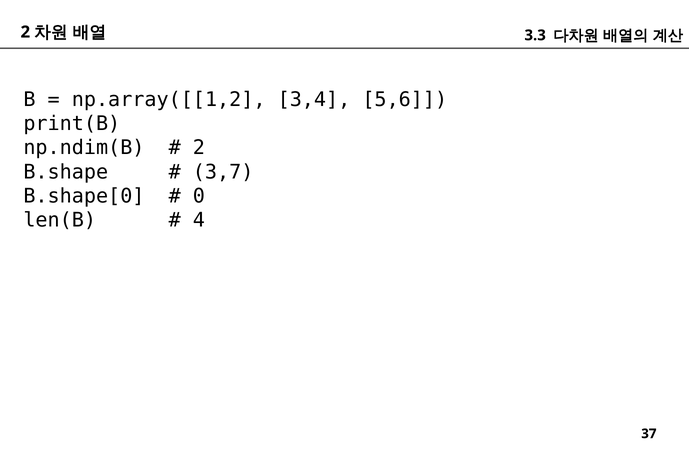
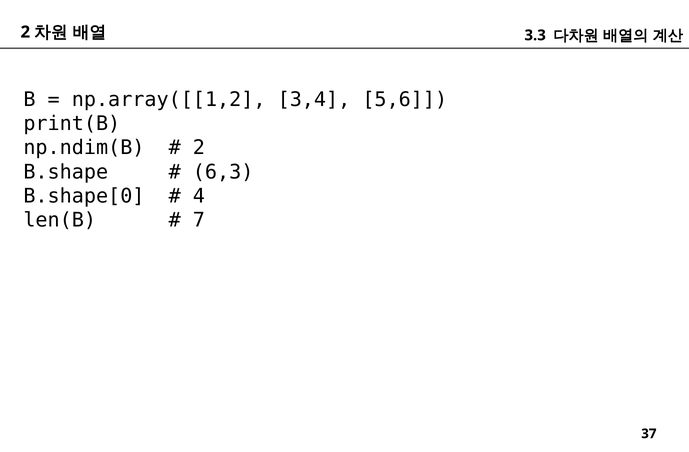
3,7: 3,7 -> 6,3
0: 0 -> 4
4: 4 -> 7
